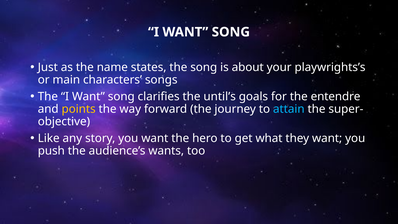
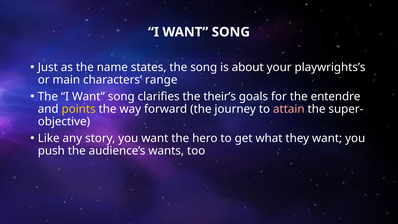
songs: songs -> range
until’s: until’s -> their’s
attain colour: light blue -> pink
